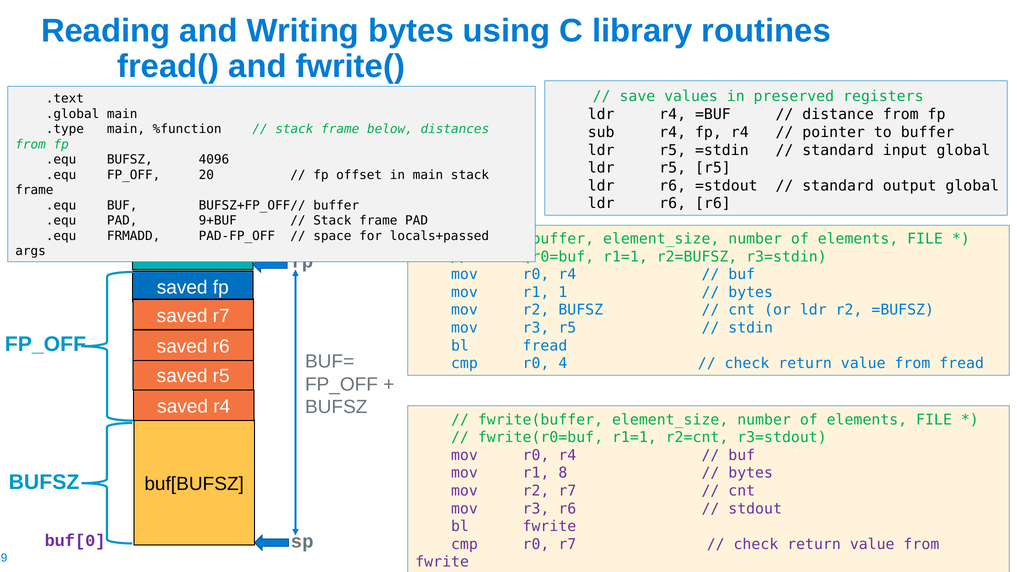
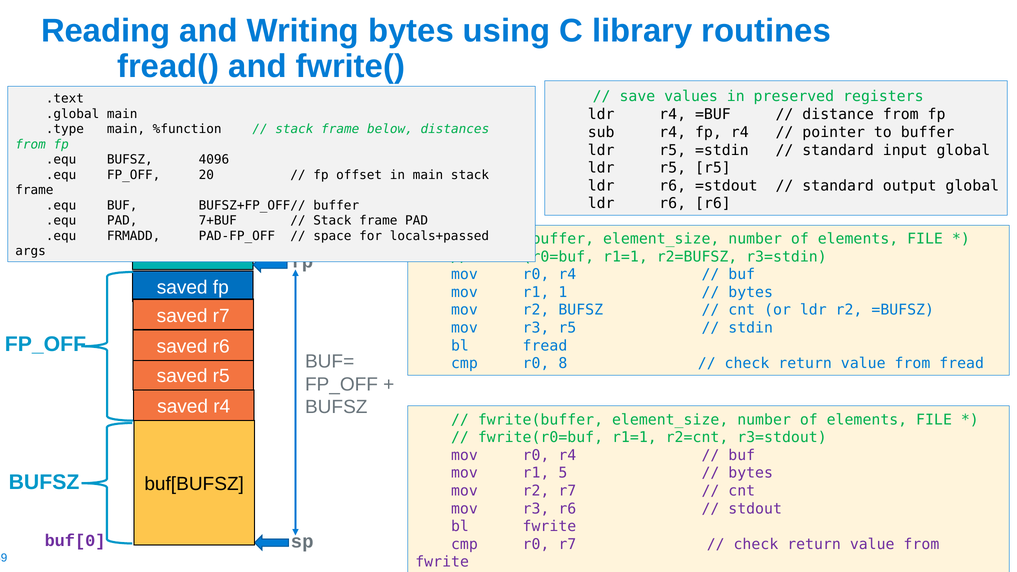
9+BUF: 9+BUF -> 7+BUF
4: 4 -> 8
8: 8 -> 5
